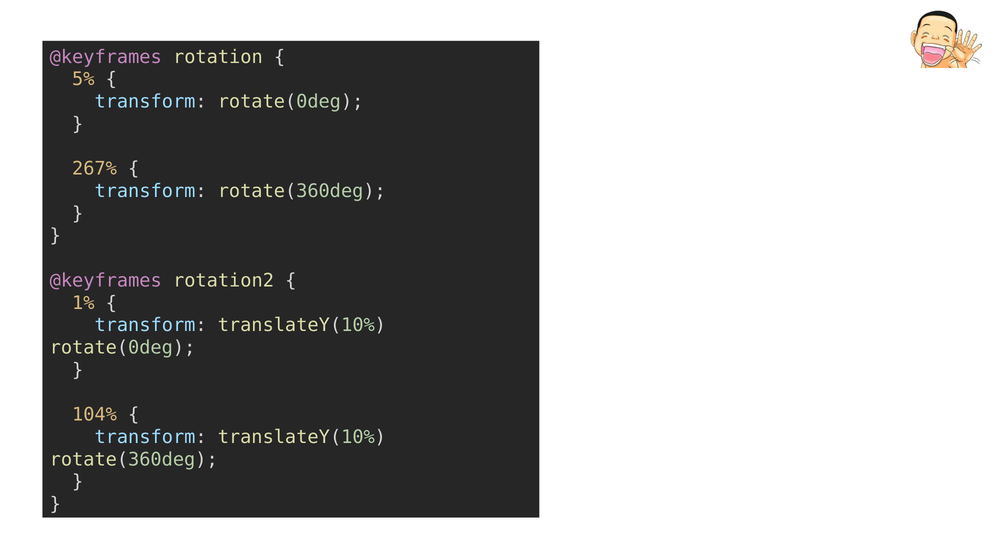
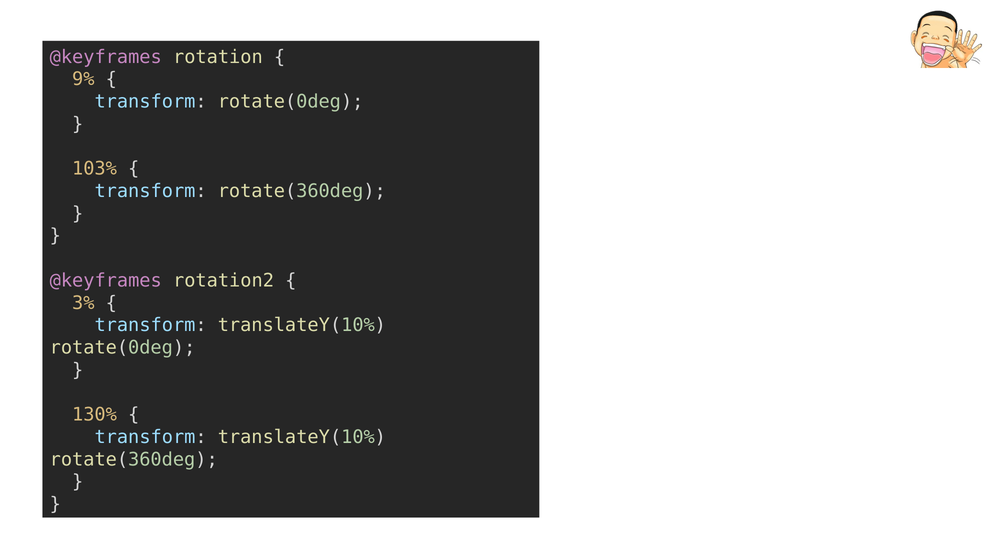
5%: 5% -> 9%
267%: 267% -> 103%
1%: 1% -> 3%
104%: 104% -> 130%
